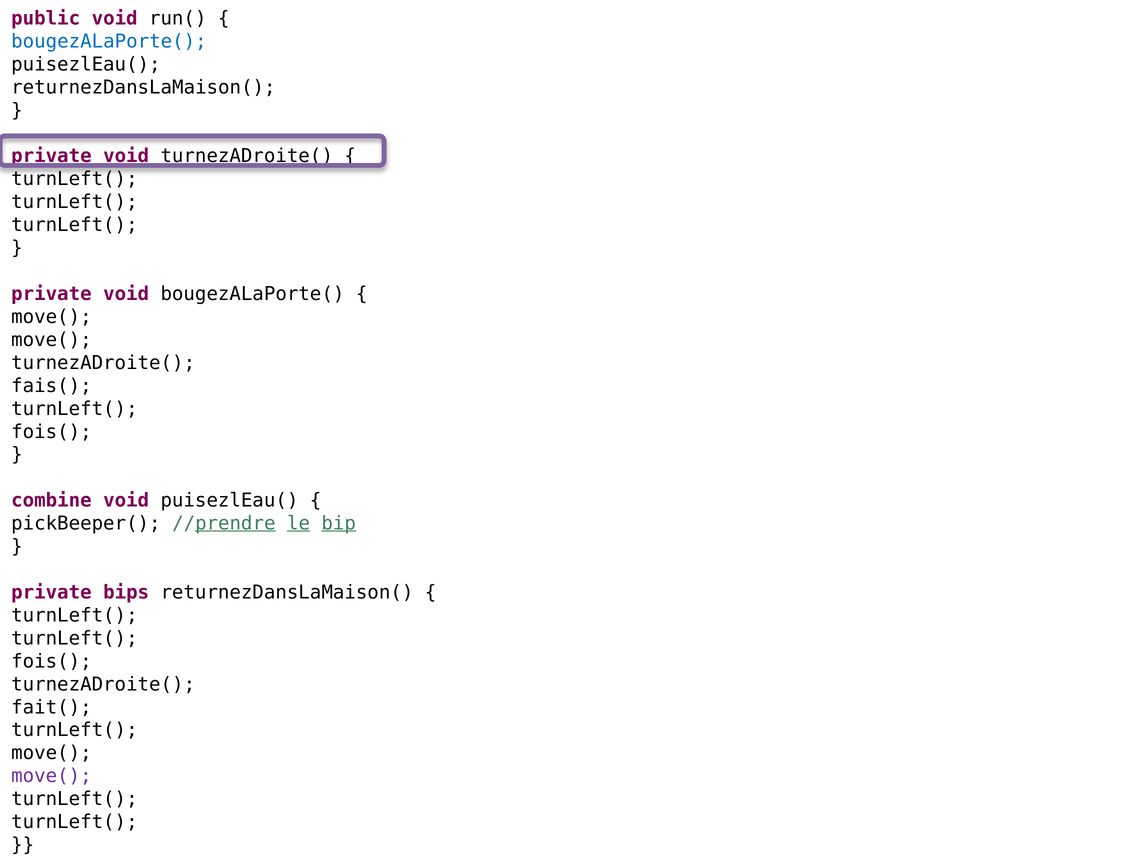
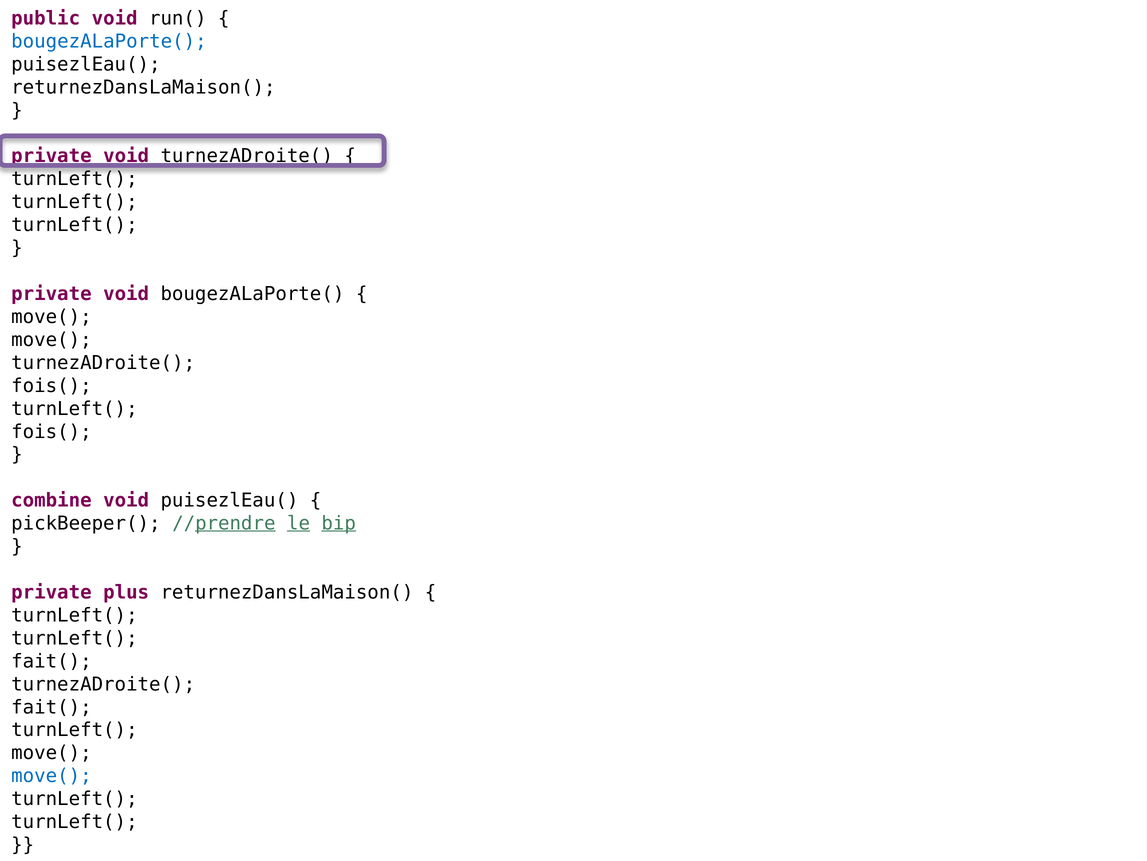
fais( at (51, 385): fais( -> fois(
bips: bips -> plus
fois( at (51, 661): fois( -> fait(
move( at (51, 775) colour: purple -> blue
